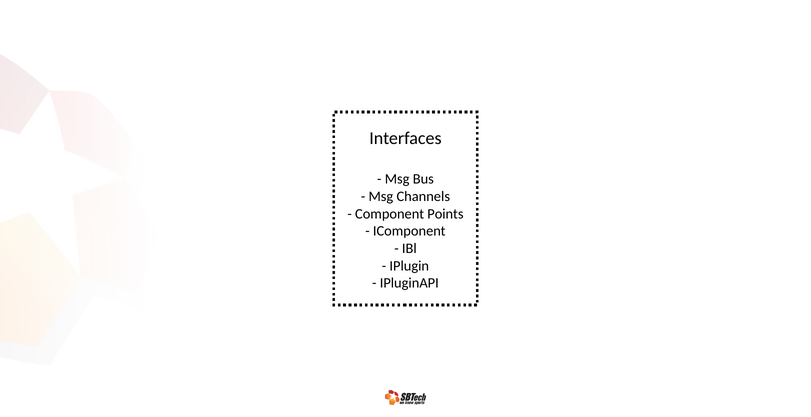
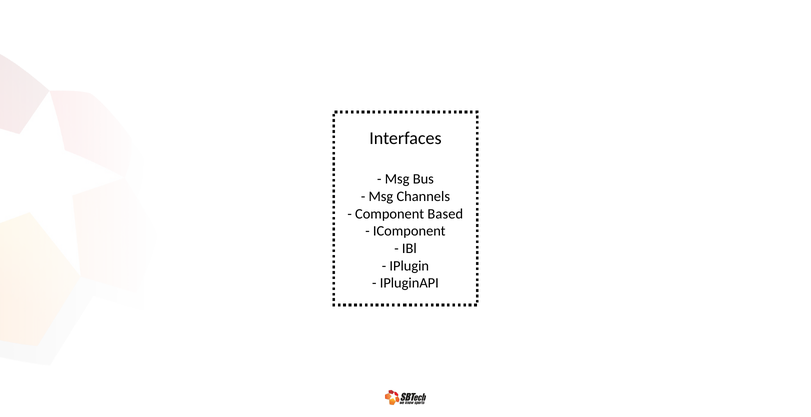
Points: Points -> Based
